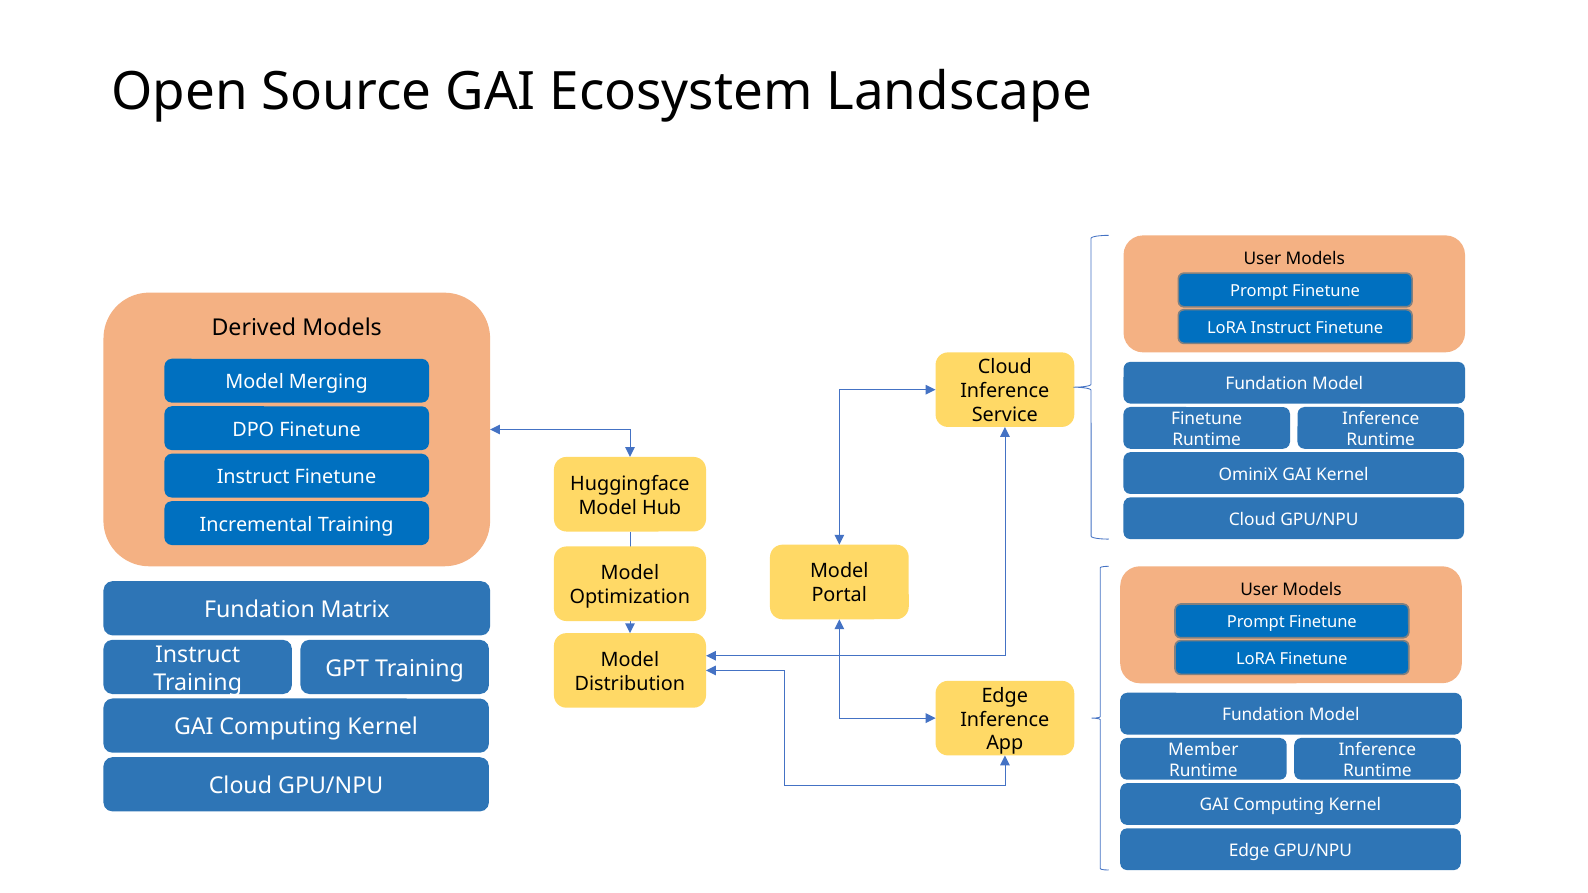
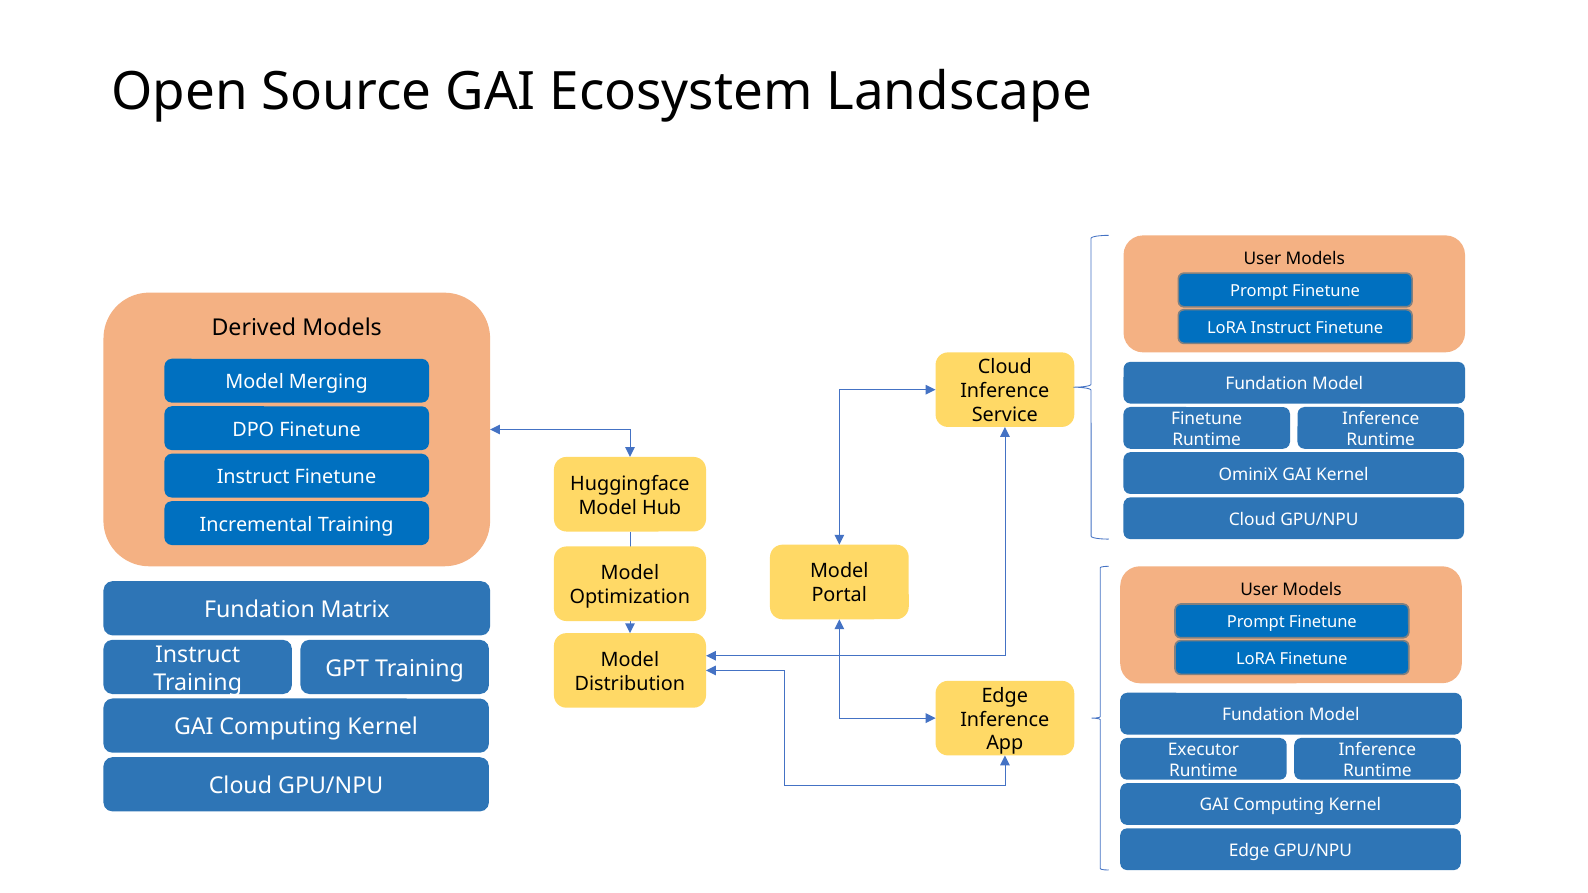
Member: Member -> Executor
